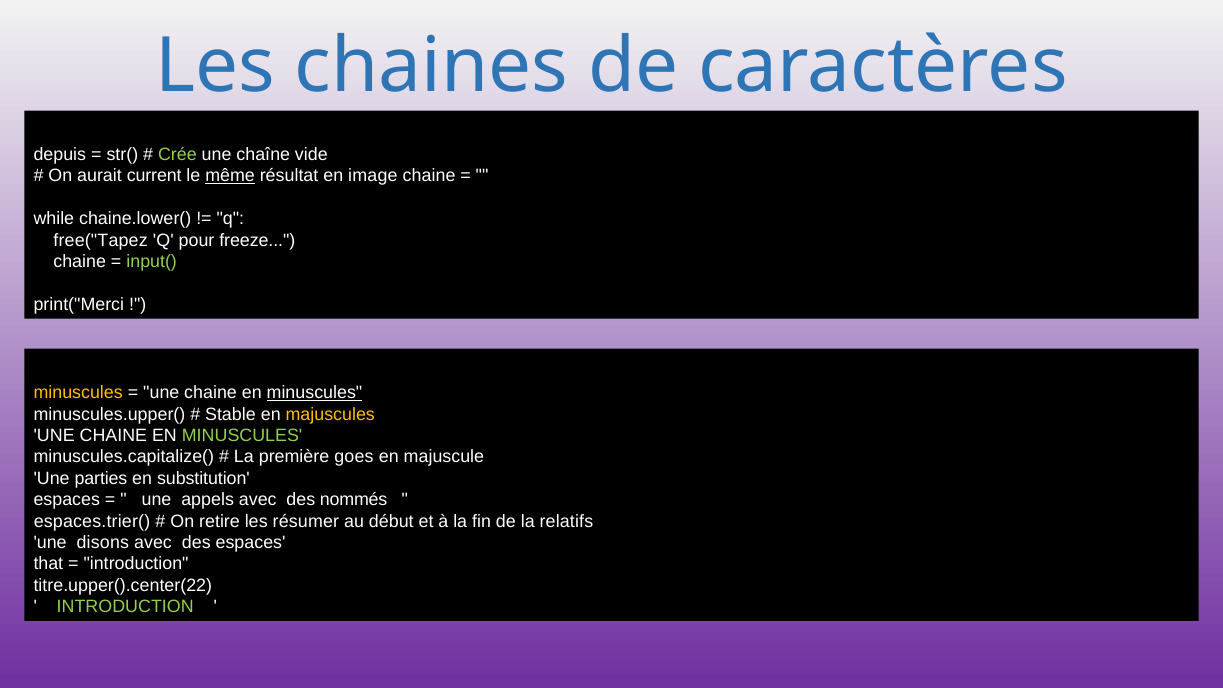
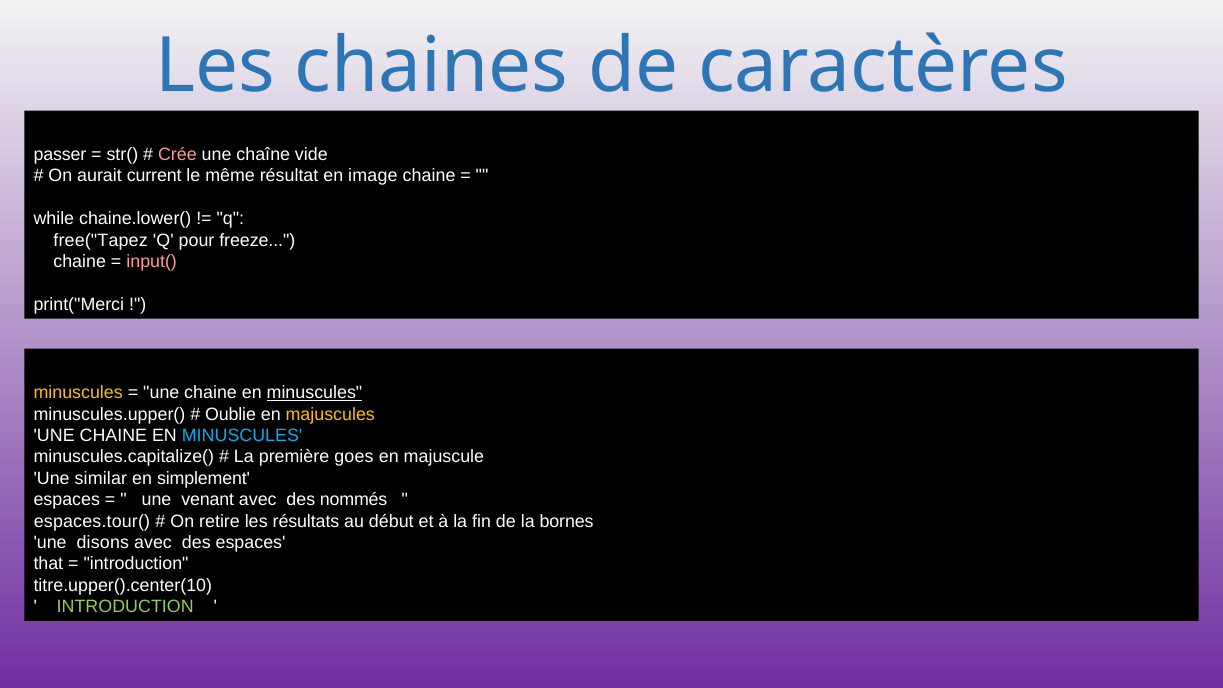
depuis: depuis -> passer
Crée colour: light green -> pink
même underline: present -> none
input( colour: light green -> pink
Stable: Stable -> Oublie
MINUSCULES at (242, 436) colour: light green -> light blue
parties: parties -> similar
substitution: substitution -> simplement
appels: appels -> venant
espaces.trier(: espaces.trier( -> espaces.tour(
résumer: résumer -> résultats
relatifs: relatifs -> bornes
titre.upper().center(22: titre.upper().center(22 -> titre.upper().center(10
